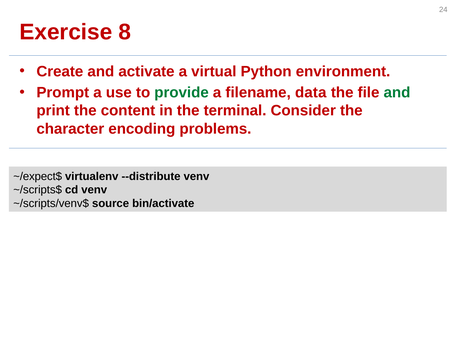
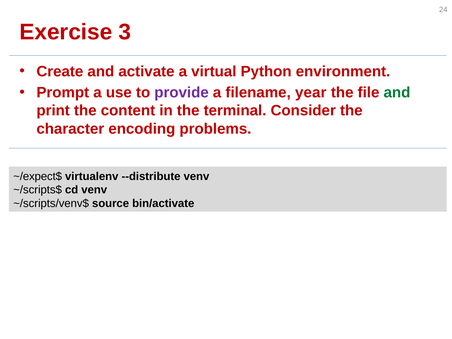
8: 8 -> 3
provide colour: green -> purple
data: data -> year
